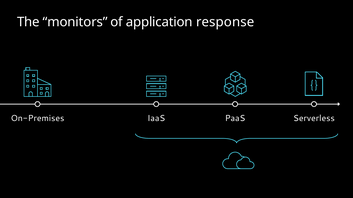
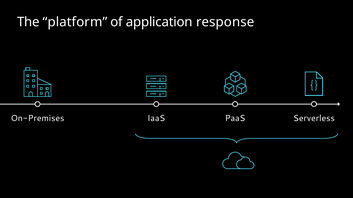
monitors: monitors -> platform
